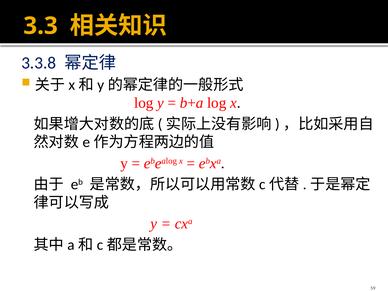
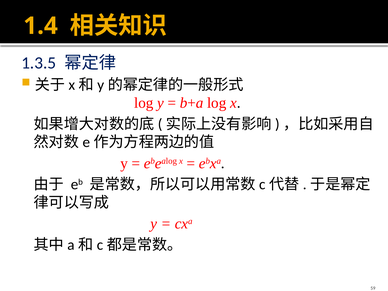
3.3: 3.3 -> 1.4
3.3.8: 3.3.8 -> 1.3.5
